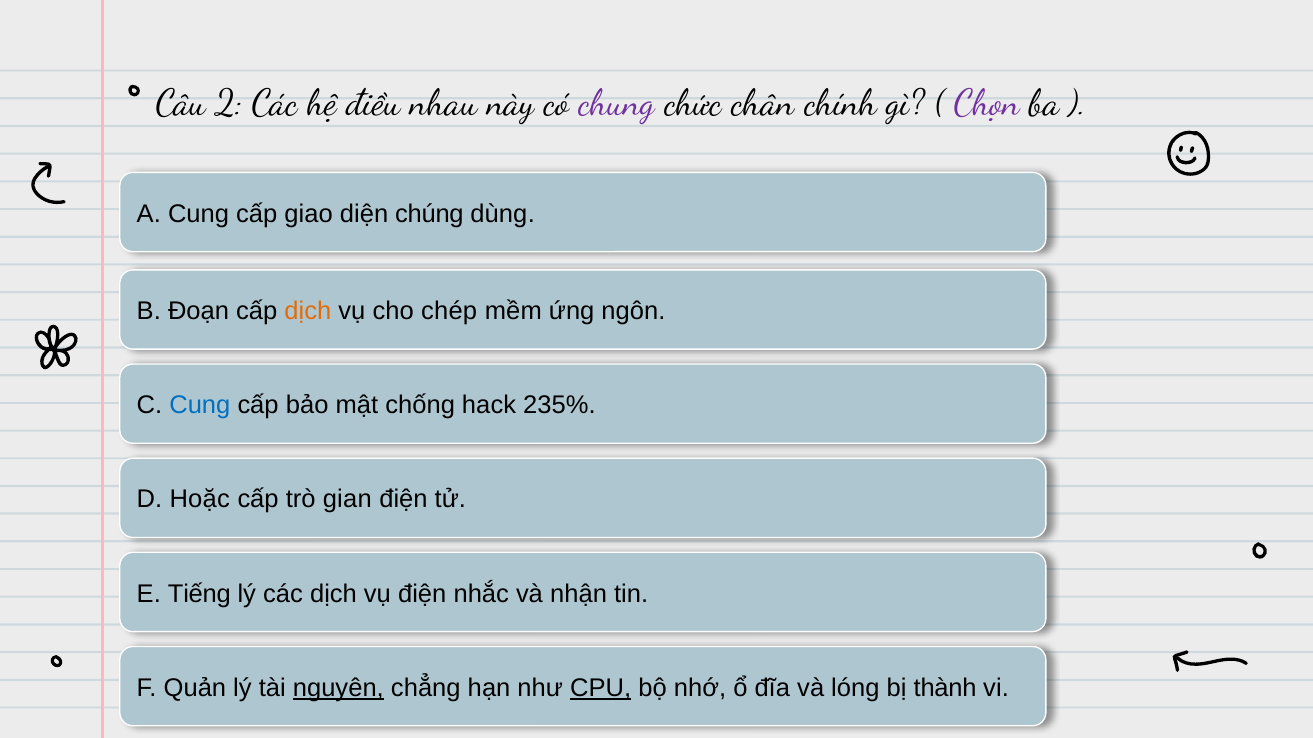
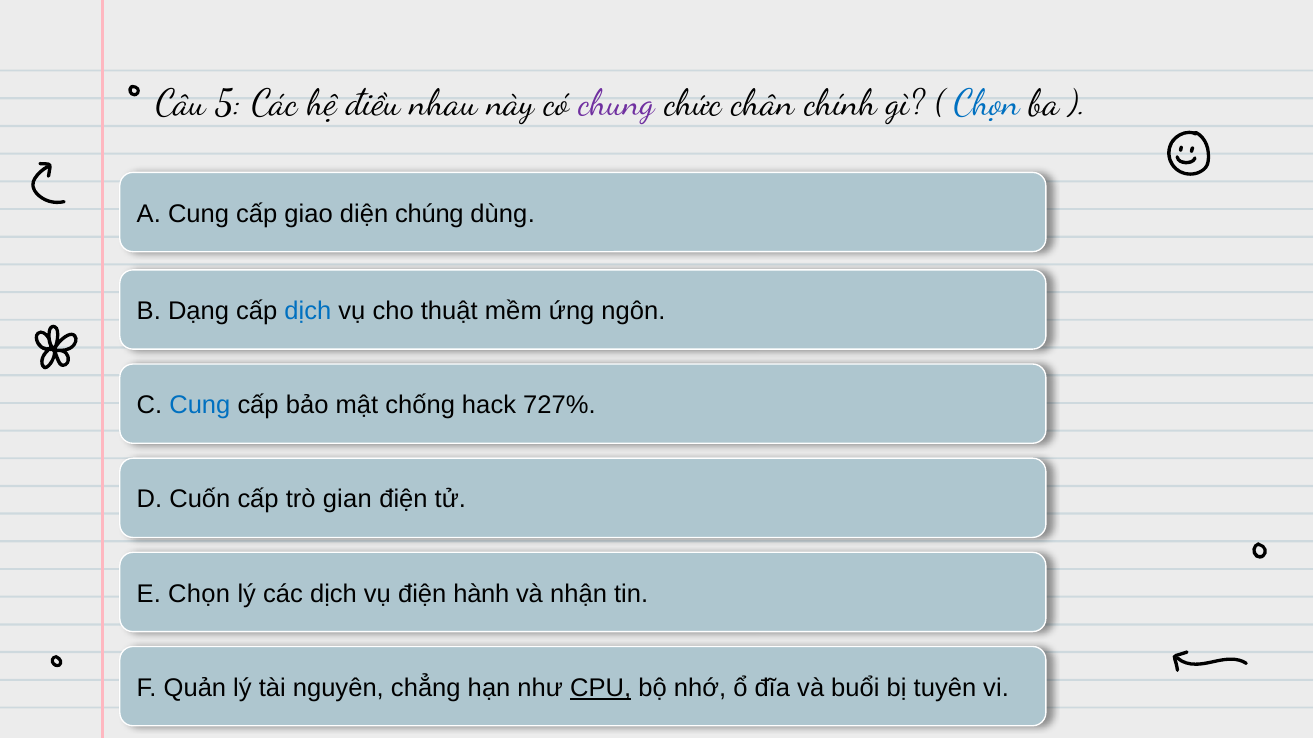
2: 2 -> 5
Chọn at (987, 103) colour: purple -> blue
Đoạn: Đoạn -> Dạng
dịch at (308, 312) colour: orange -> blue
chép: chép -> thuật
235%: 235% -> 727%
Hoặc: Hoặc -> Cuốn
E Tiếng: Tiếng -> Chọn
nhắc: nhắc -> hành
nguyên underline: present -> none
lóng: lóng -> buổi
thành: thành -> tuyên
